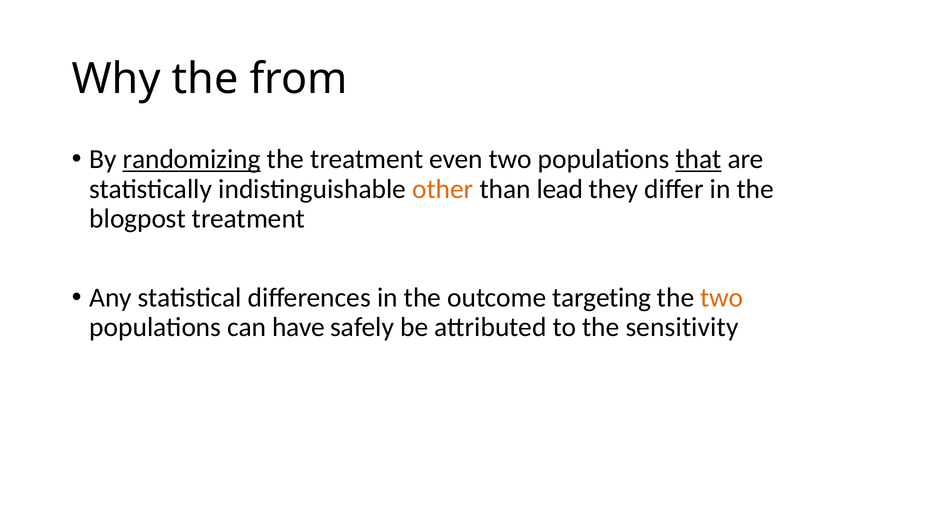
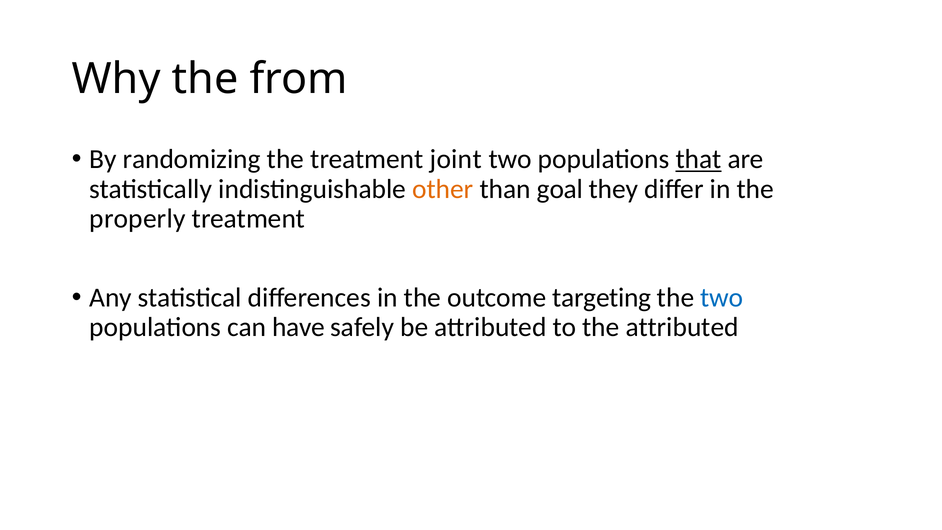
randomizing underline: present -> none
even: even -> joint
lead: lead -> goal
blogpost: blogpost -> properly
two at (722, 298) colour: orange -> blue
the sensitivity: sensitivity -> attributed
